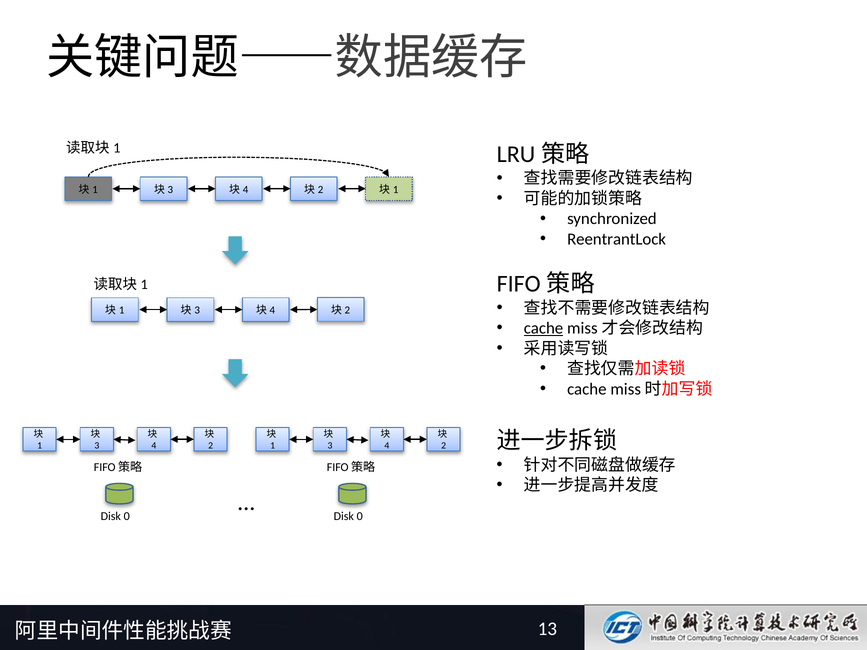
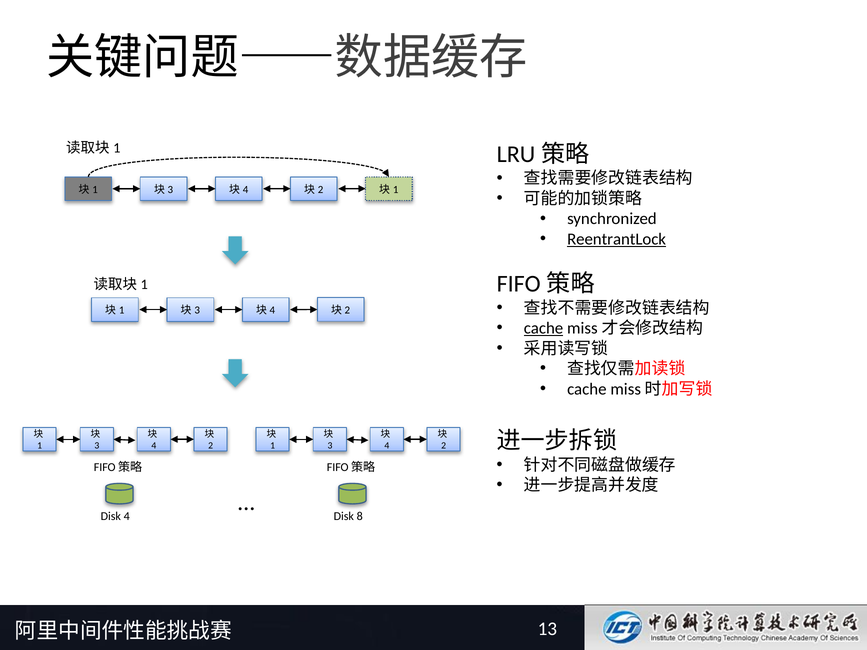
ReentrantLock underline: none -> present
0 at (127, 516): 0 -> 4
0 at (360, 516): 0 -> 8
